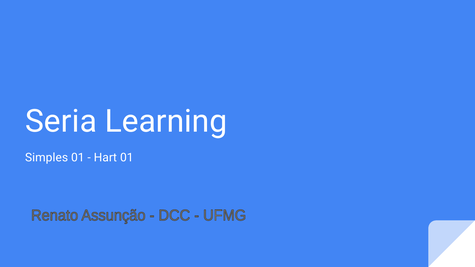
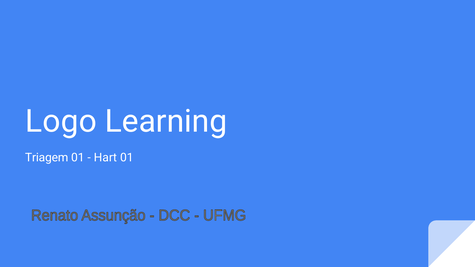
Seria: Seria -> Logo
Simples: Simples -> Triagem
